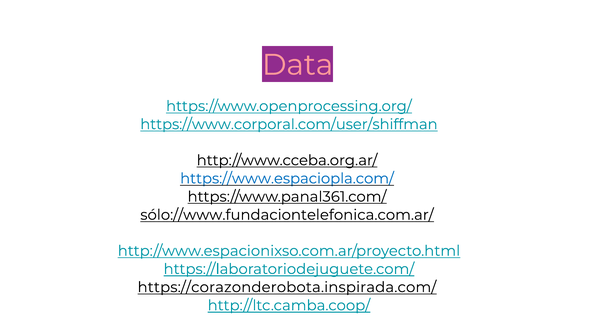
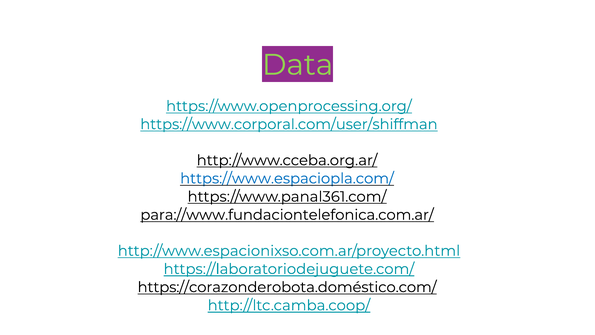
Data colour: pink -> light green
sólo://www.fundaciontelefonica.com.ar/: sólo://www.fundaciontelefonica.com.ar/ -> para://www.fundaciontelefonica.com.ar/
https://corazonderobota.inspirada.com/: https://corazonderobota.inspirada.com/ -> https://corazonderobota.doméstico.com/
